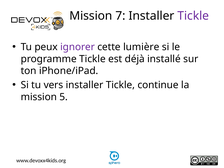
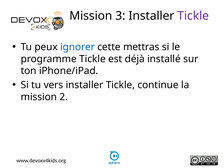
7: 7 -> 3
ignorer colour: purple -> blue
lumière: lumière -> mettras
5: 5 -> 2
